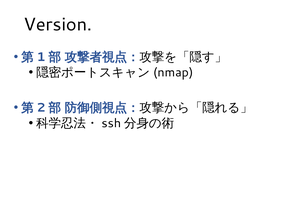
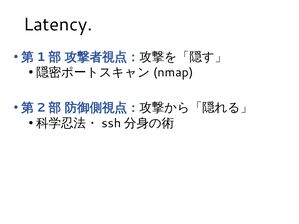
Version: Version -> Latency
